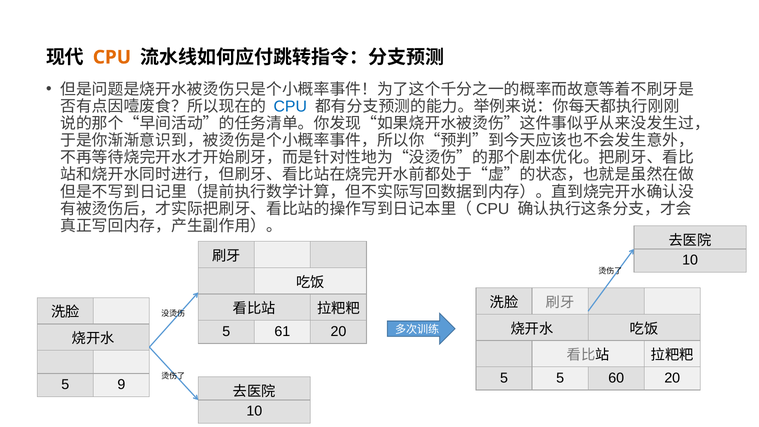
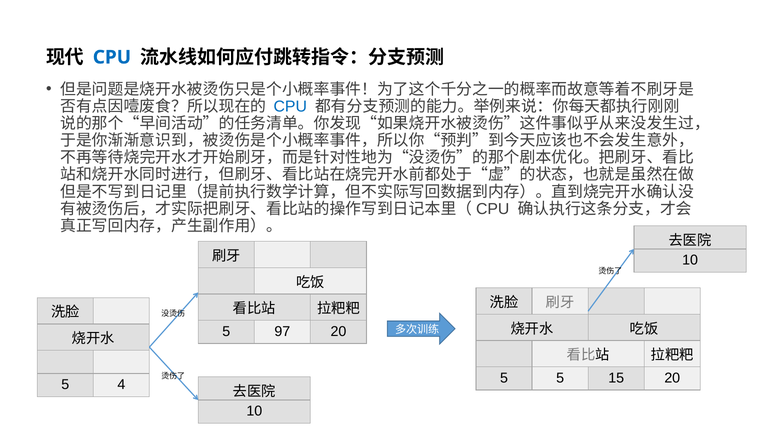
CPU at (112, 57) colour: orange -> blue
61: 61 -> 97
60: 60 -> 15
9: 9 -> 4
